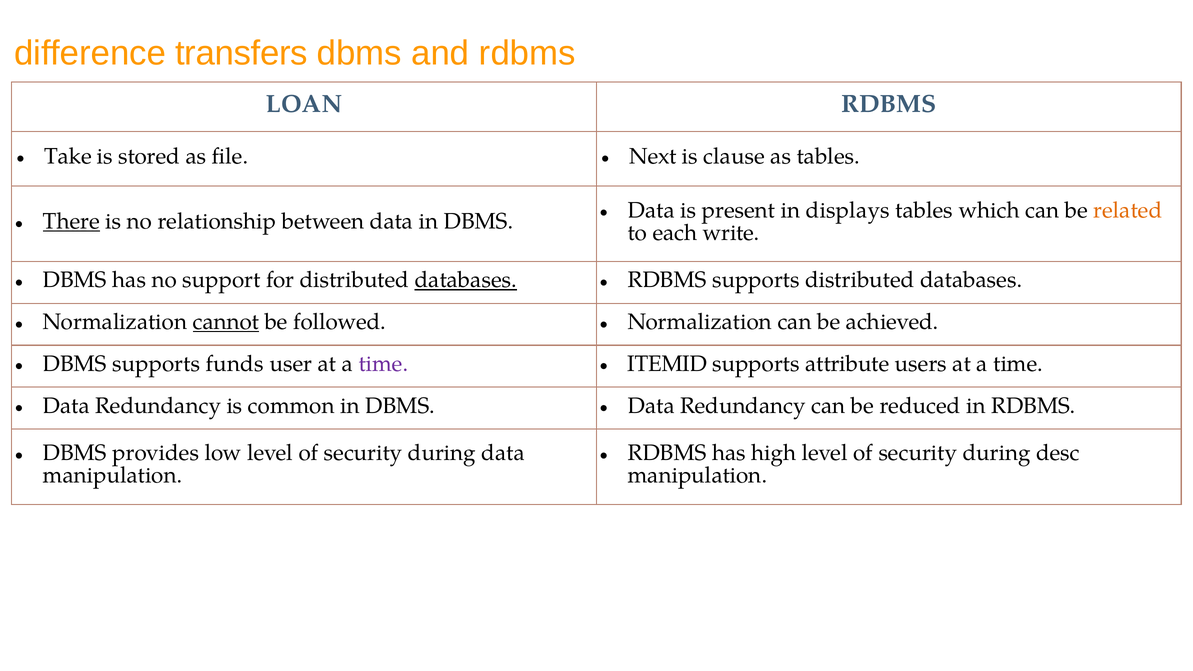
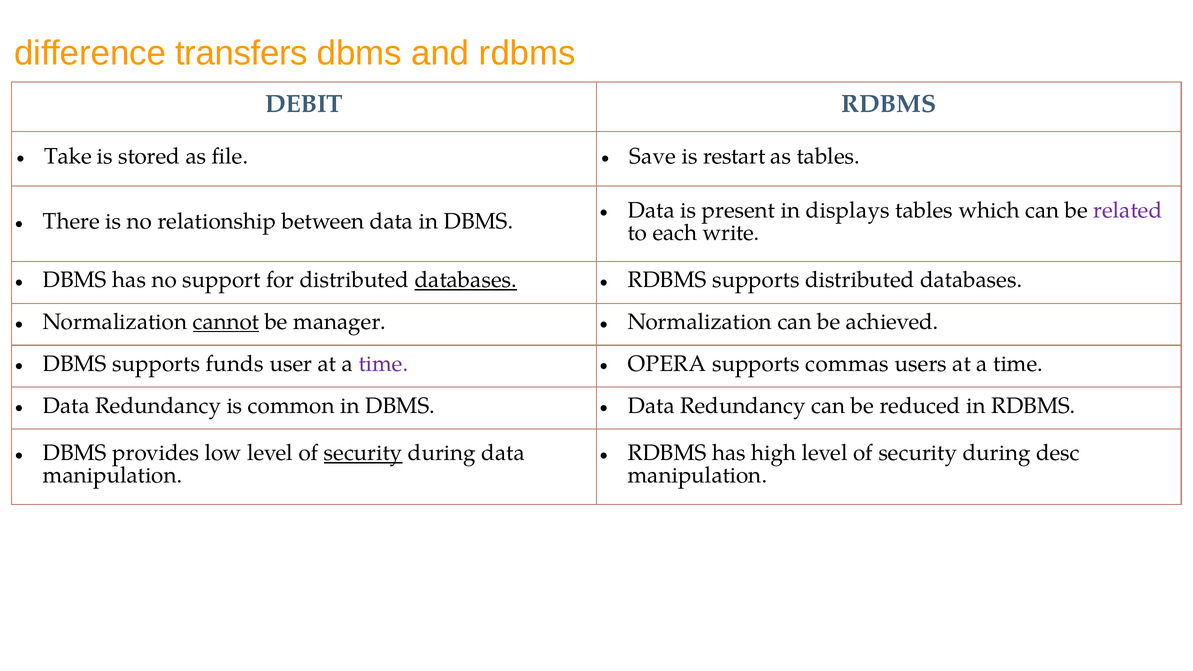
LOAN: LOAN -> DEBIT
Next: Next -> Save
clause: clause -> restart
related colour: orange -> purple
There underline: present -> none
followed: followed -> manager
ITEMID: ITEMID -> OPERA
attribute: attribute -> commas
security at (363, 453) underline: none -> present
